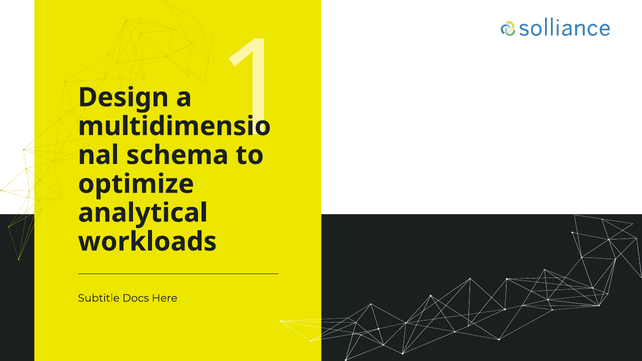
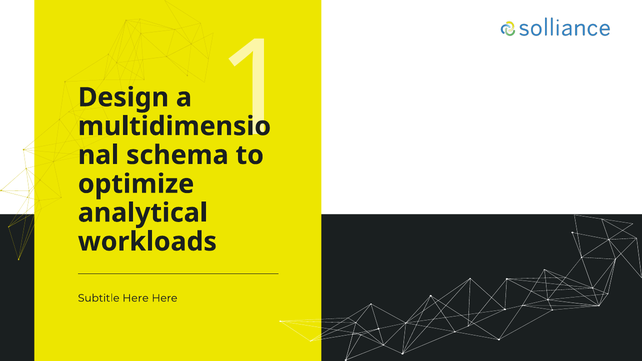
Subtitle Docs: Docs -> Here
